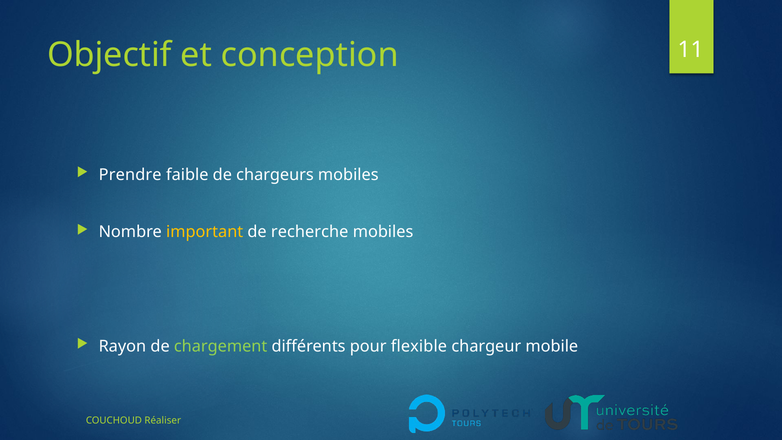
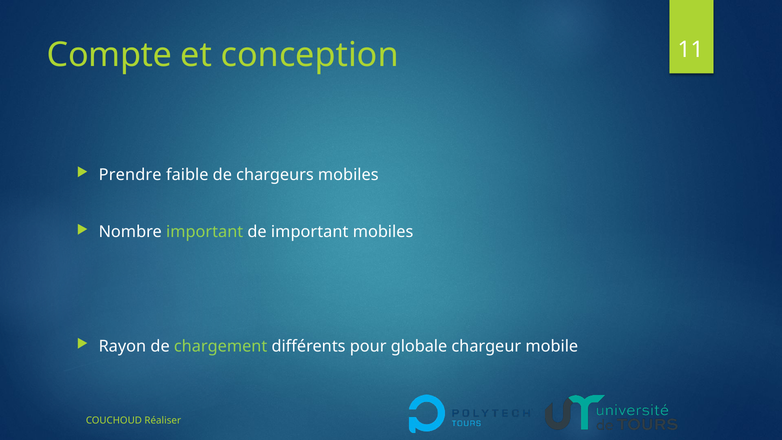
Objectif: Objectif -> Compte
important at (205, 232) colour: yellow -> light green
de recherche: recherche -> important
flexible: flexible -> globale
